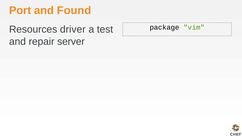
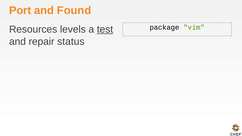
driver: driver -> levels
test underline: none -> present
server: server -> status
